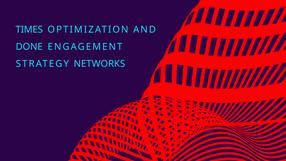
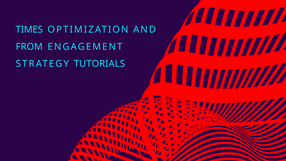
DONE: DONE -> FROM
NETWORKS: NETWORKS -> TUTORIALS
